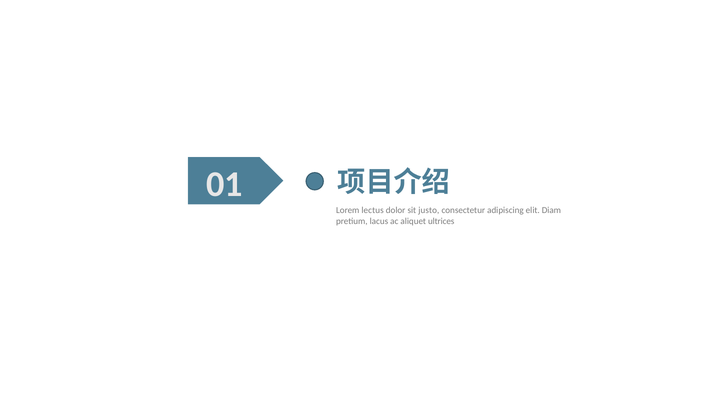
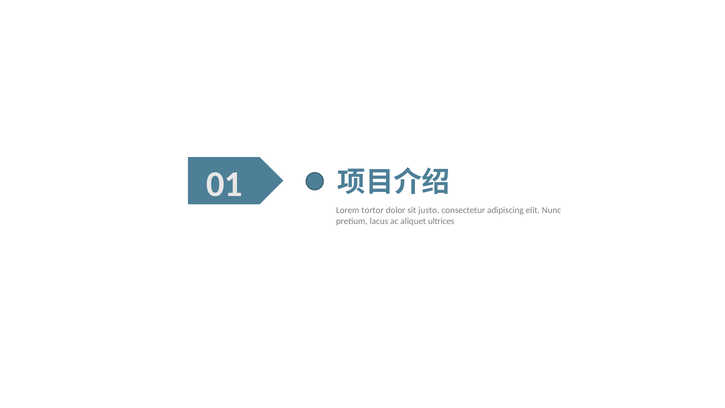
lectus: lectus -> tortor
Diam: Diam -> Nunc
